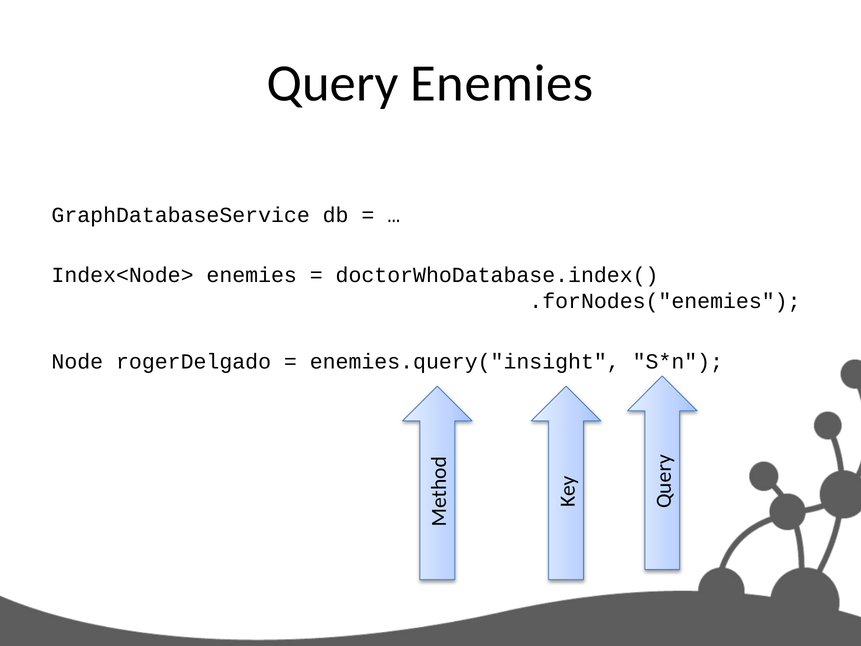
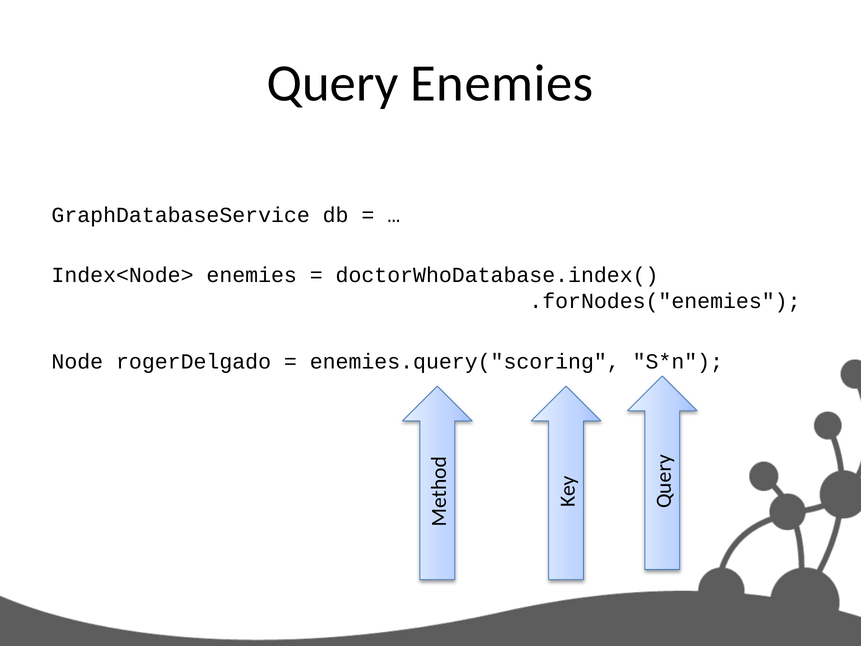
enemies.query("insight: enemies.query("insight -> enemies.query("scoring
